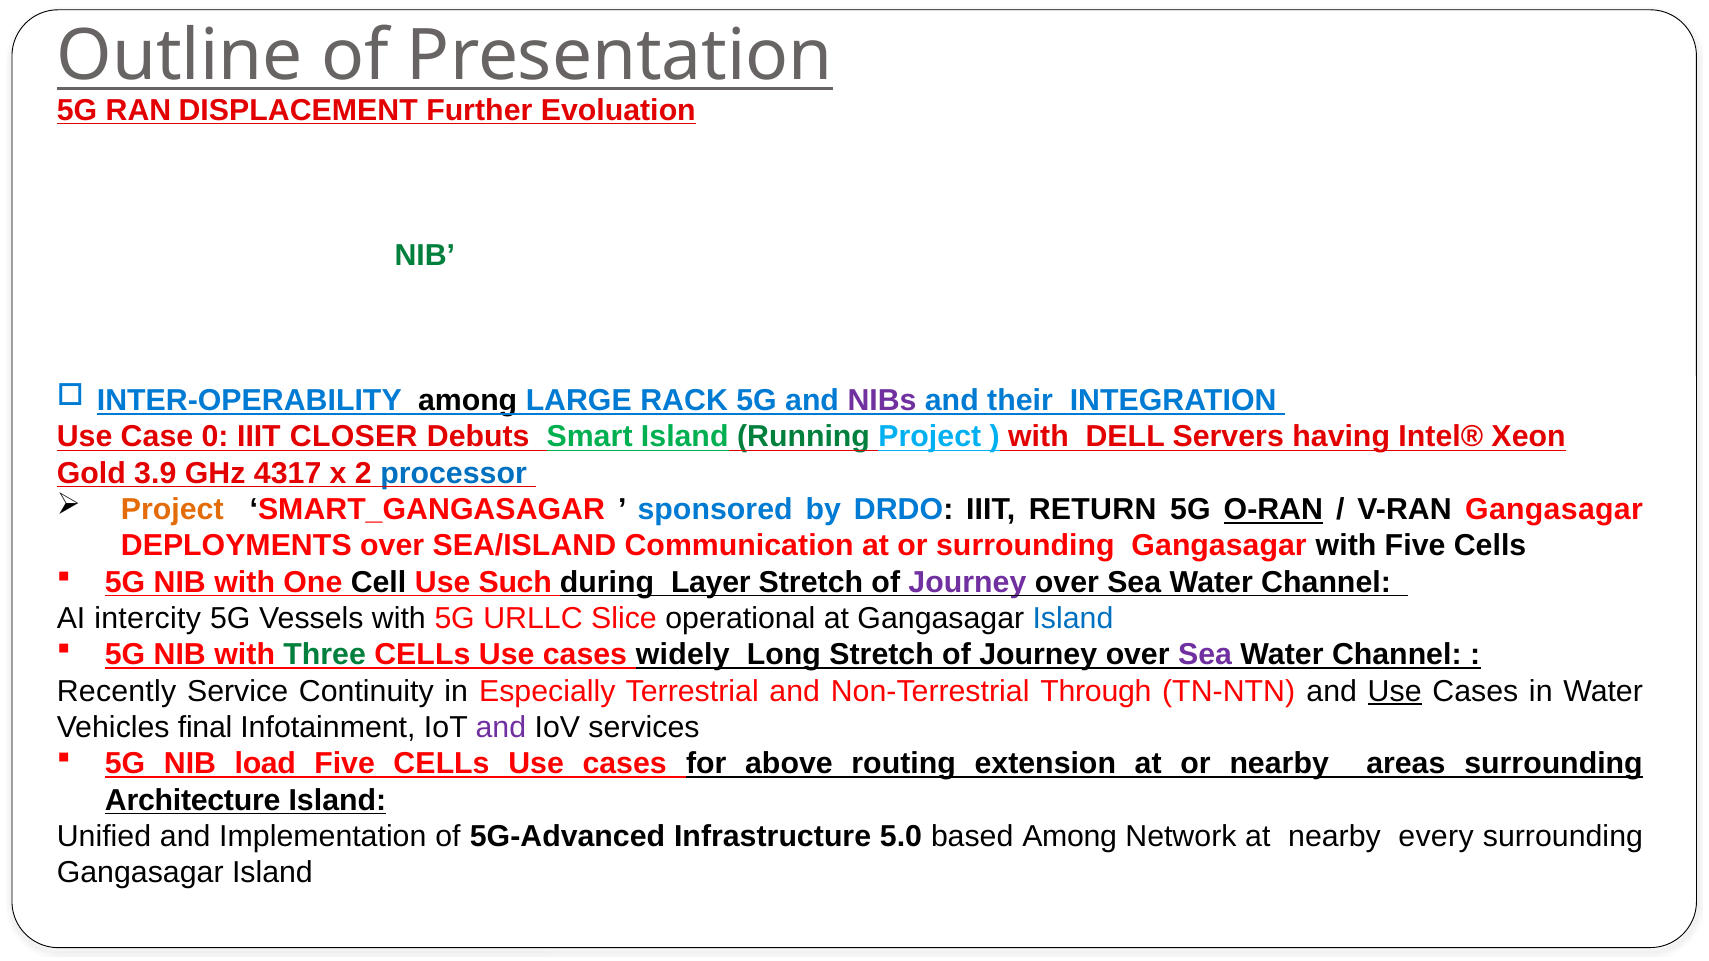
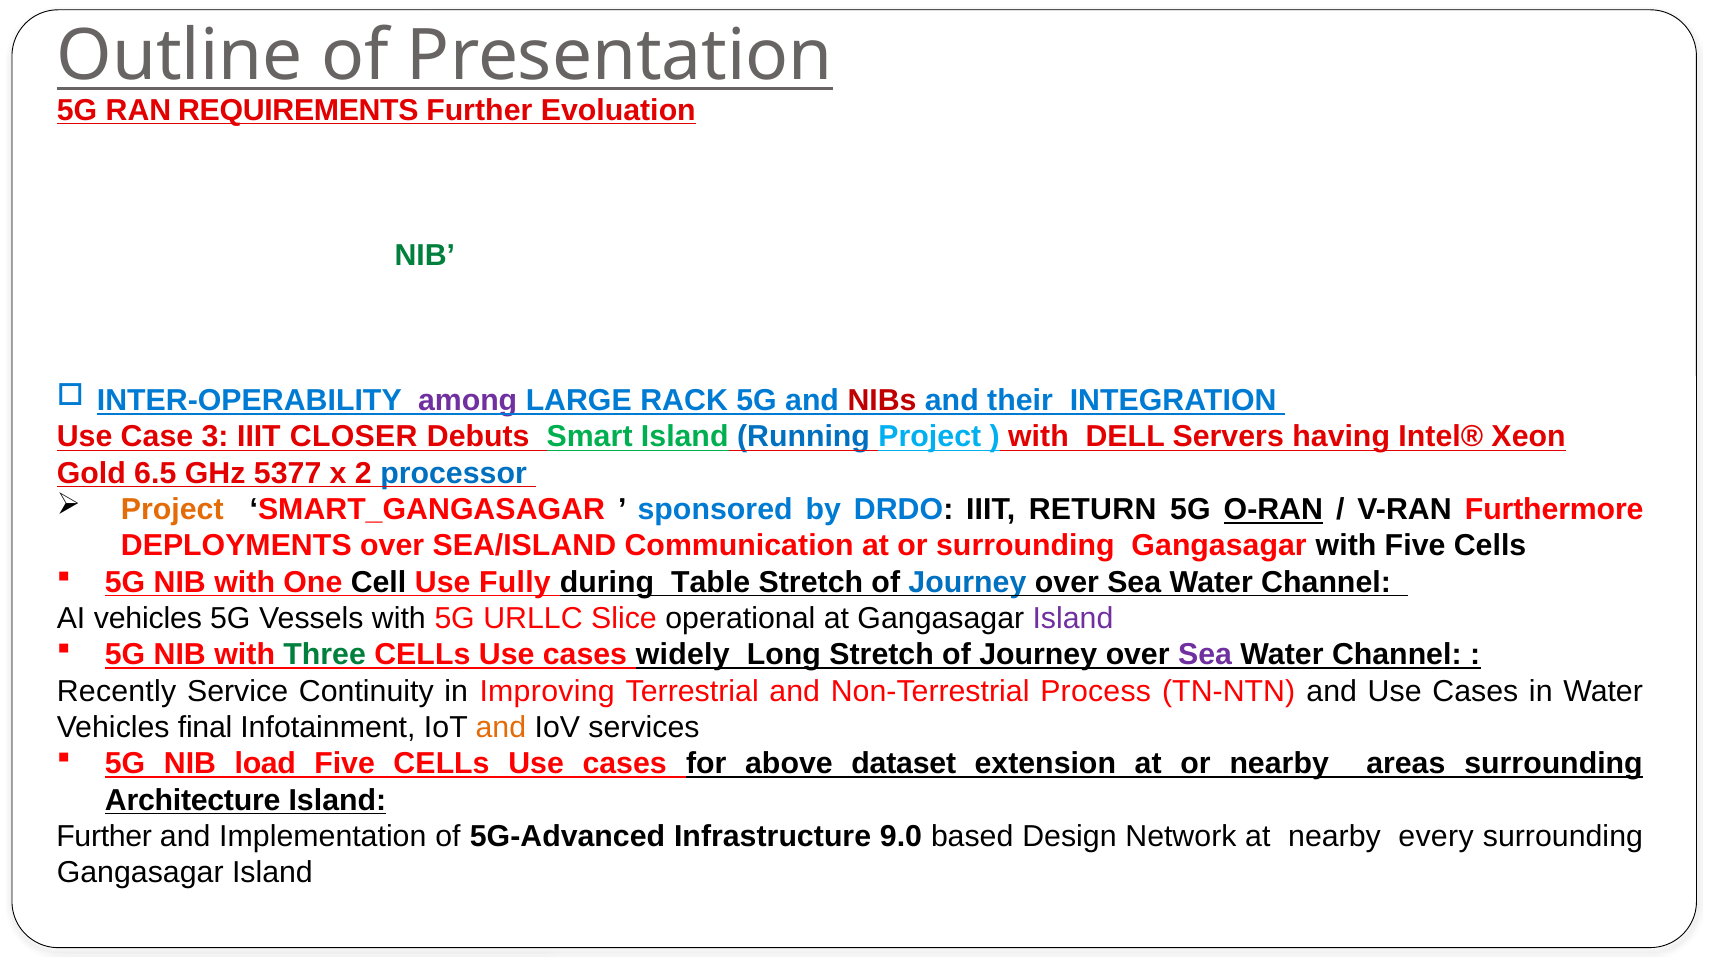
DISPLACEMENT: DISPLACEMENT -> REQUIREMENTS
among at (468, 401) colour: black -> purple
NIBs colour: purple -> red
0: 0 -> 3
Running colour: green -> blue
3.9: 3.9 -> 6.5
4317: 4317 -> 5377
V-RAN Gangasagar: Gangasagar -> Furthermore
Such: Such -> Fully
Layer: Layer -> Table
Journey at (967, 582) colour: purple -> blue
AI intercity: intercity -> vehicles
Island at (1073, 619) colour: blue -> purple
Especially: Especially -> Improving
Through: Through -> Process
Use at (1395, 691) underline: present -> none
and at (501, 728) colour: purple -> orange
routing: routing -> dataset
Unified at (104, 837): Unified -> Further
5.0: 5.0 -> 9.0
based Among: Among -> Design
